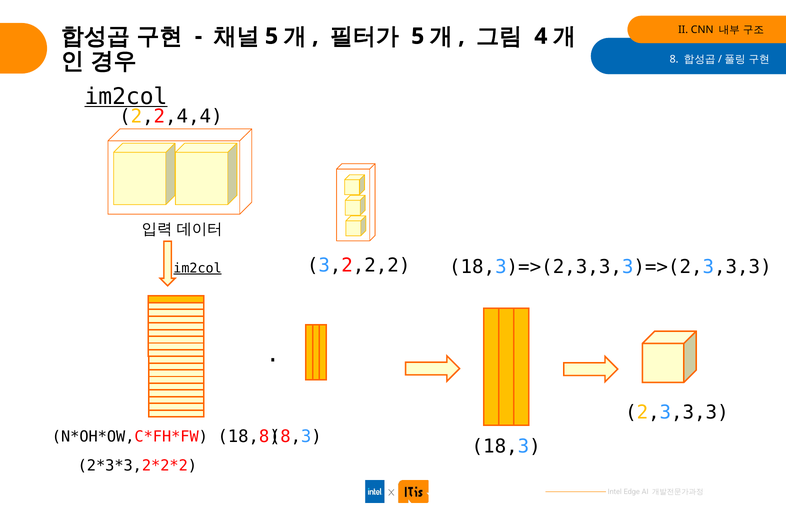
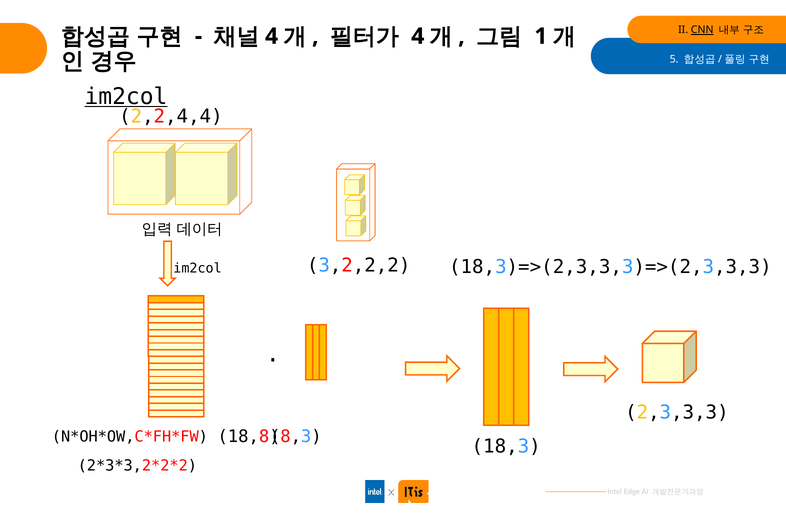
CNN underline: none -> present
5 at (272, 36): 5 -> 4
5 at (418, 36): 5 -> 4
4: 4 -> 1
8: 8 -> 5
im2col at (198, 268) underline: present -> none
